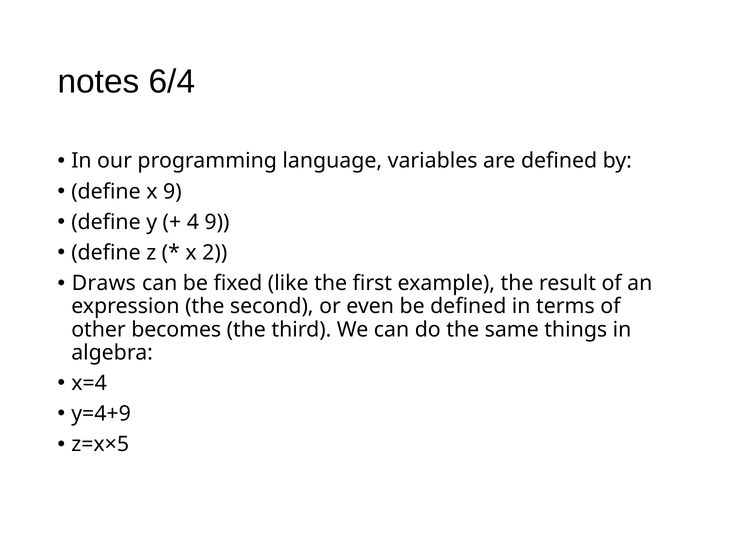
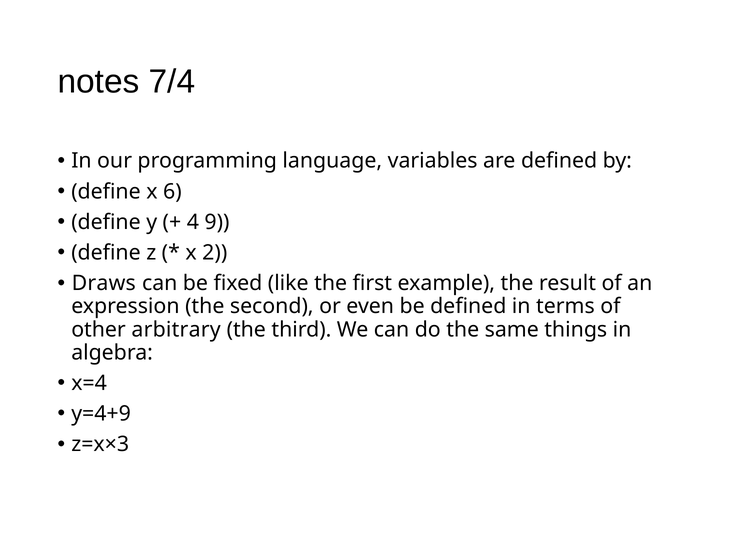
6/4: 6/4 -> 7/4
x 9: 9 -> 6
becomes: becomes -> arbitrary
z=x×5: z=x×5 -> z=x×3
